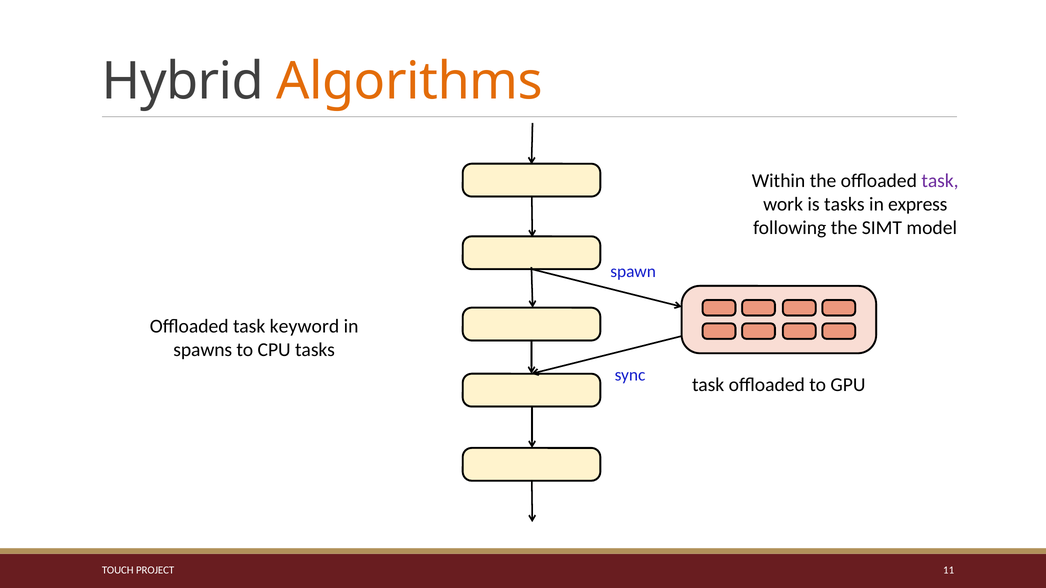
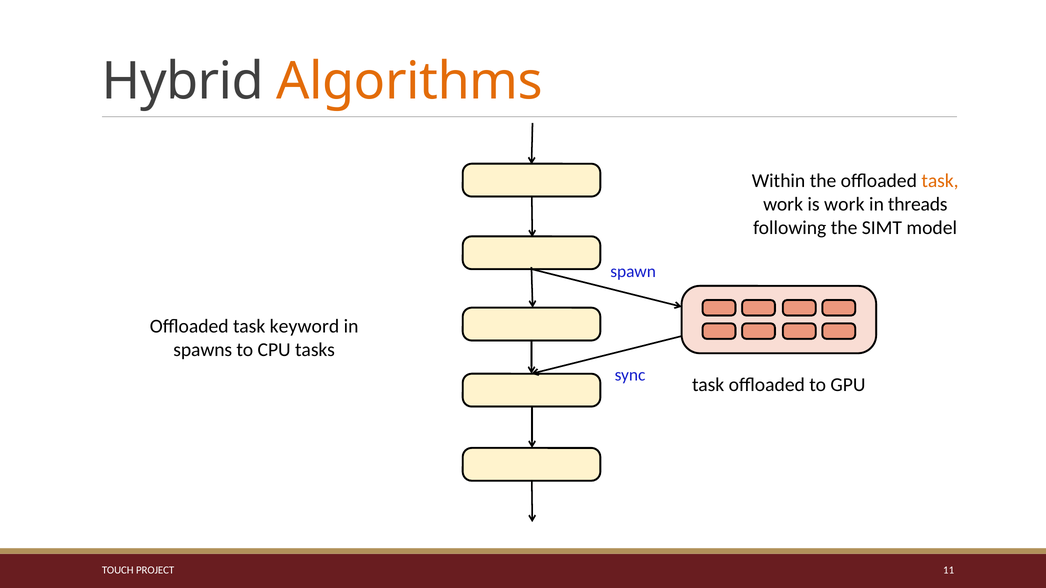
task at (940, 181) colour: purple -> orange
is tasks: tasks -> work
express: express -> threads
